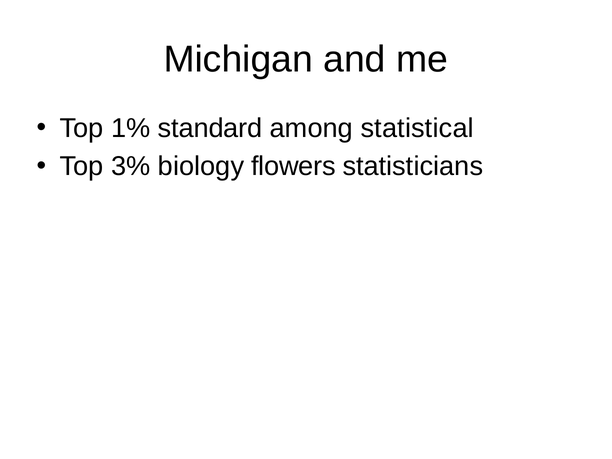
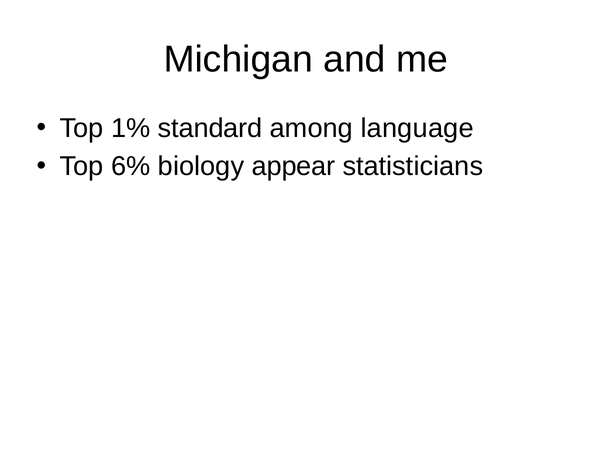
statistical: statistical -> language
3%: 3% -> 6%
flowers: flowers -> appear
